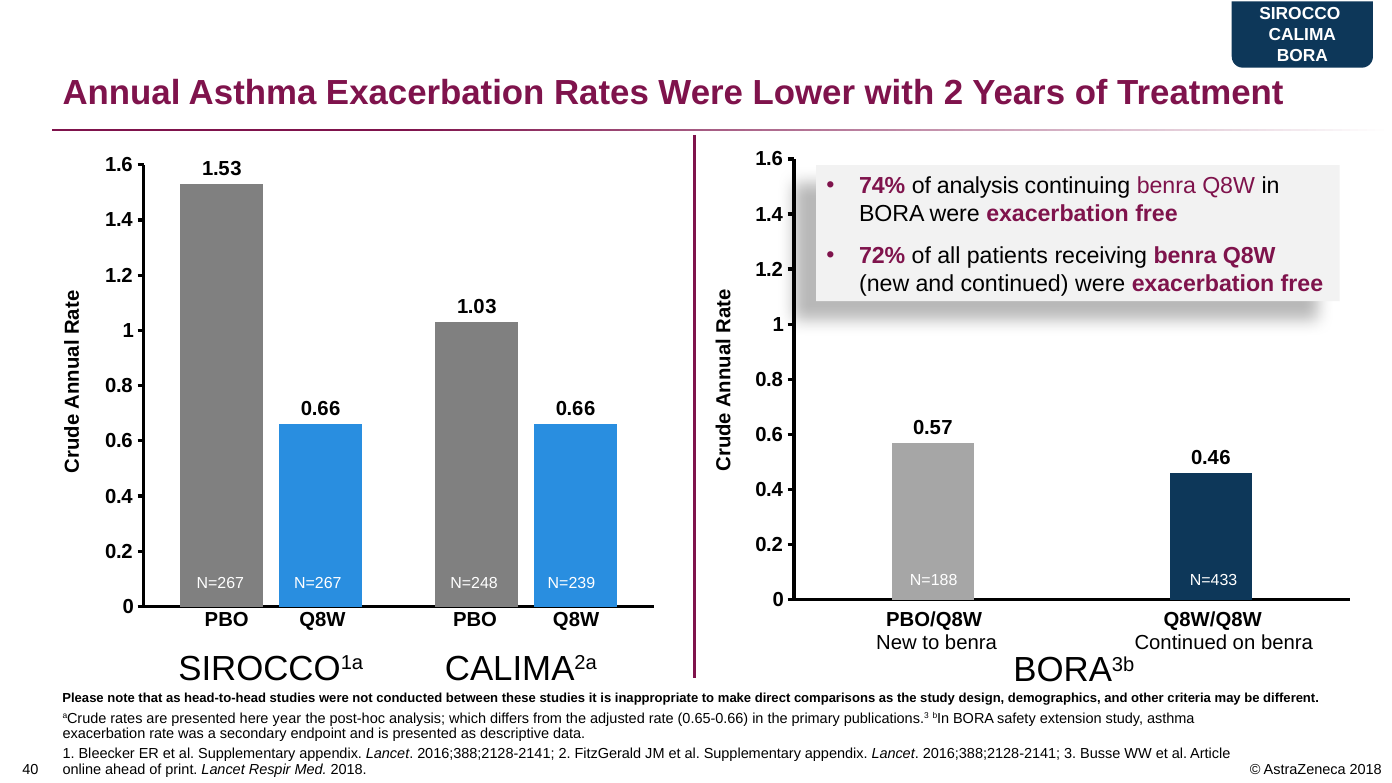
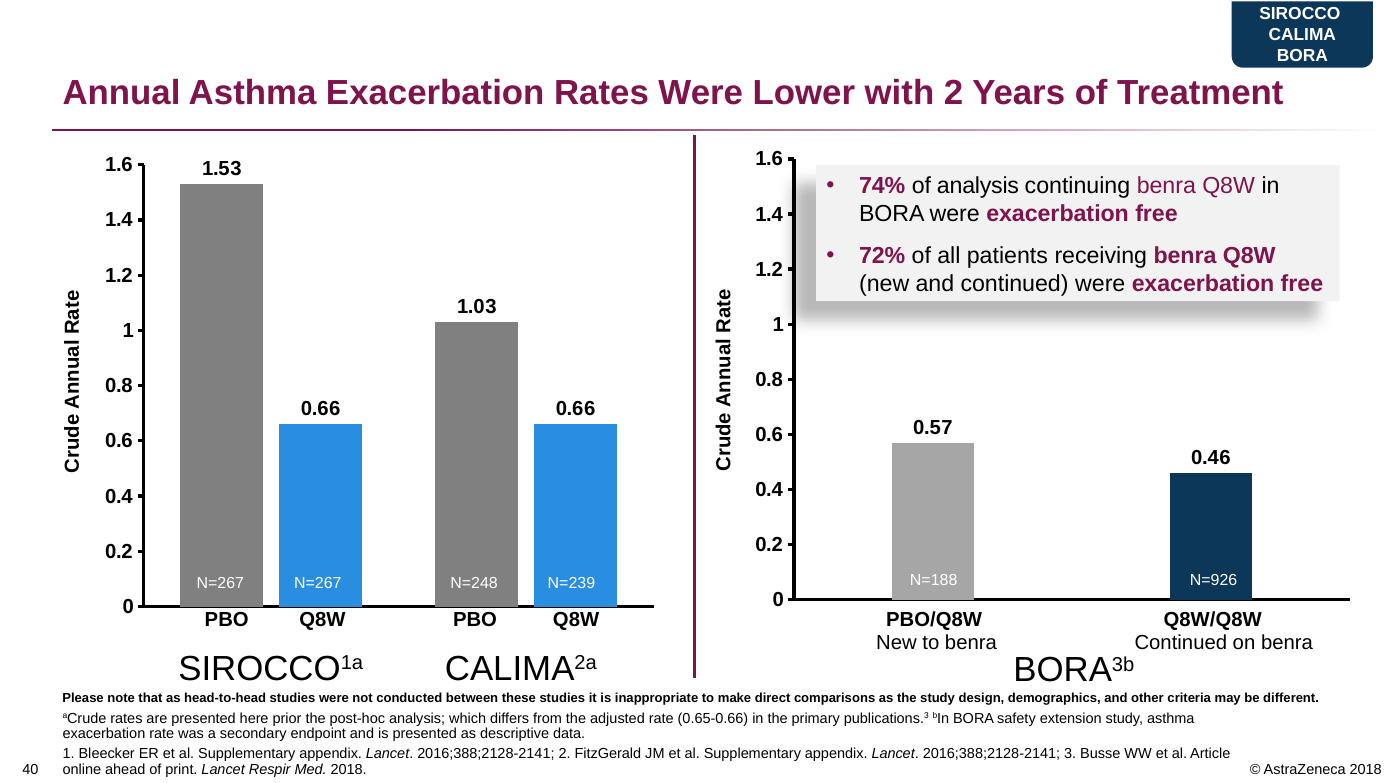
N=433: N=433 -> N=926
year: year -> prior
